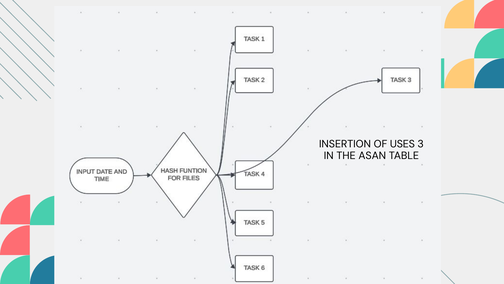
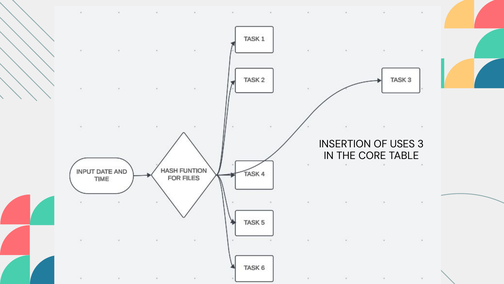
ASAN: ASAN -> CORE
